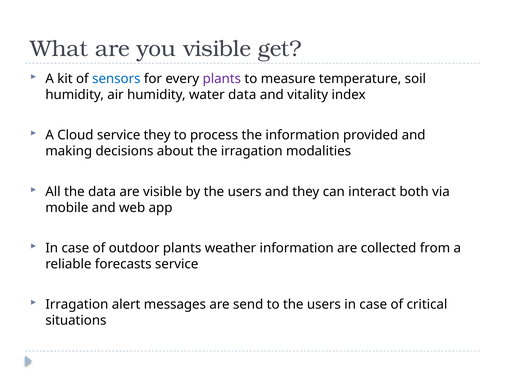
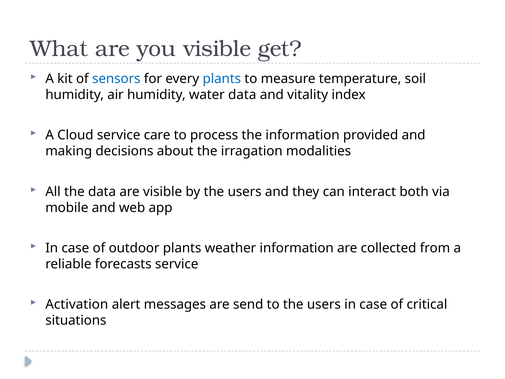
plants at (222, 79) colour: purple -> blue
service they: they -> care
Irragation at (77, 304): Irragation -> Activation
